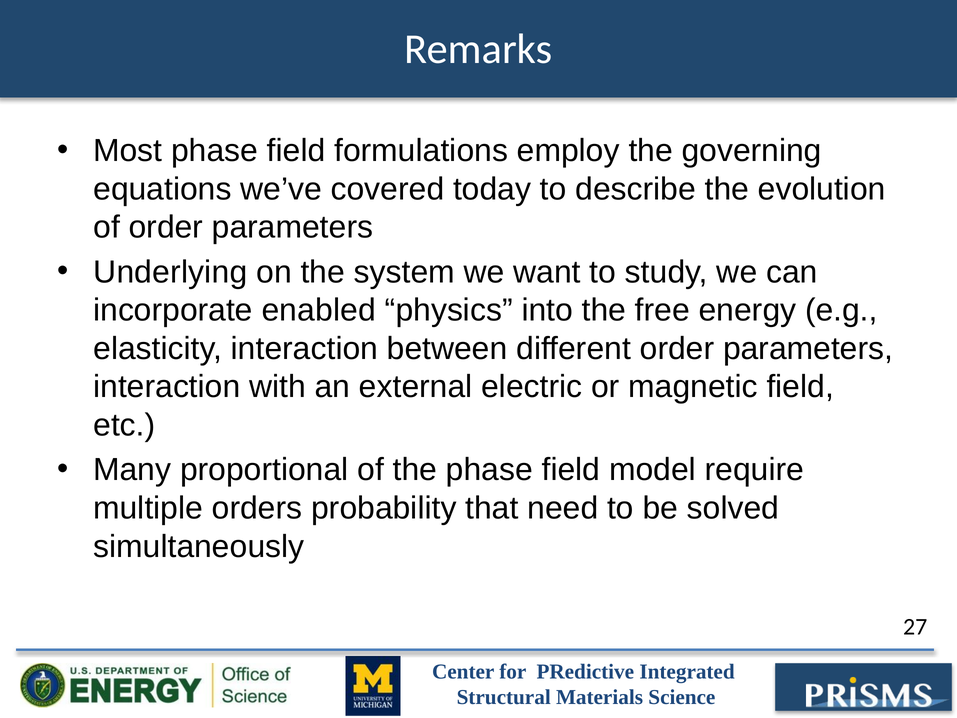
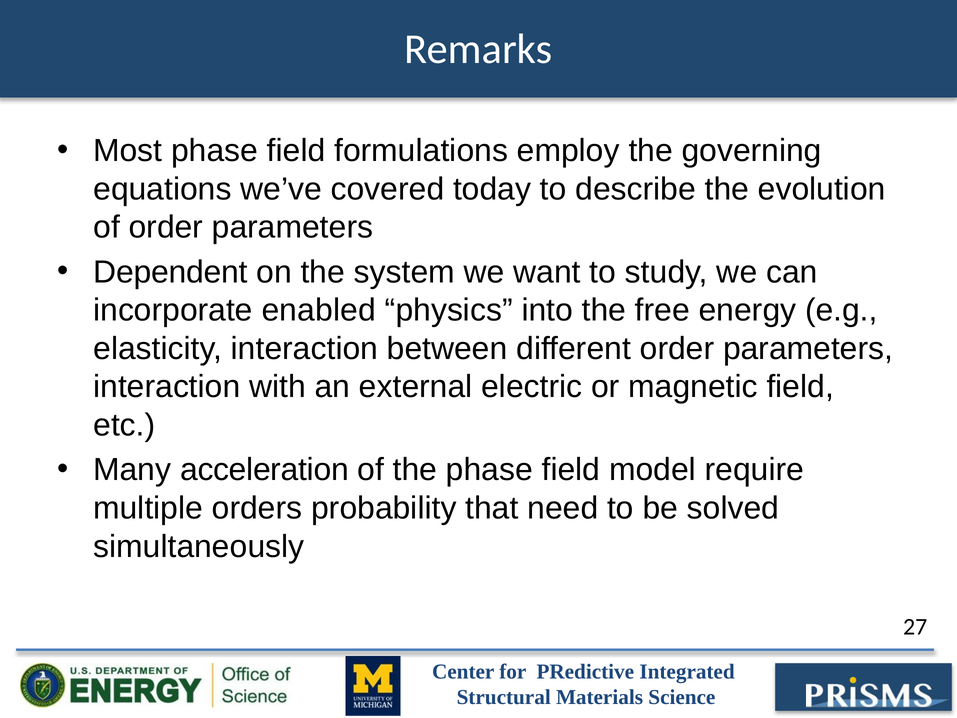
Underlying: Underlying -> Dependent
proportional: proportional -> acceleration
